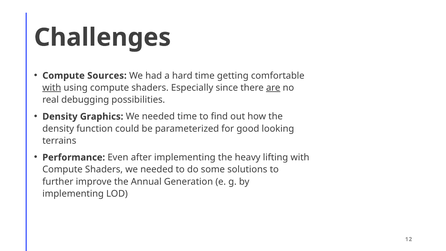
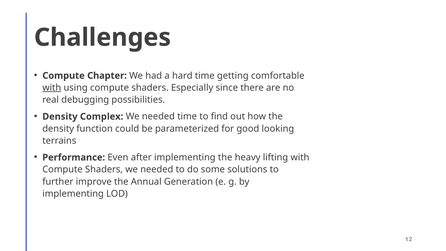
Sources: Sources -> Chapter
are underline: present -> none
Graphics: Graphics -> Complex
